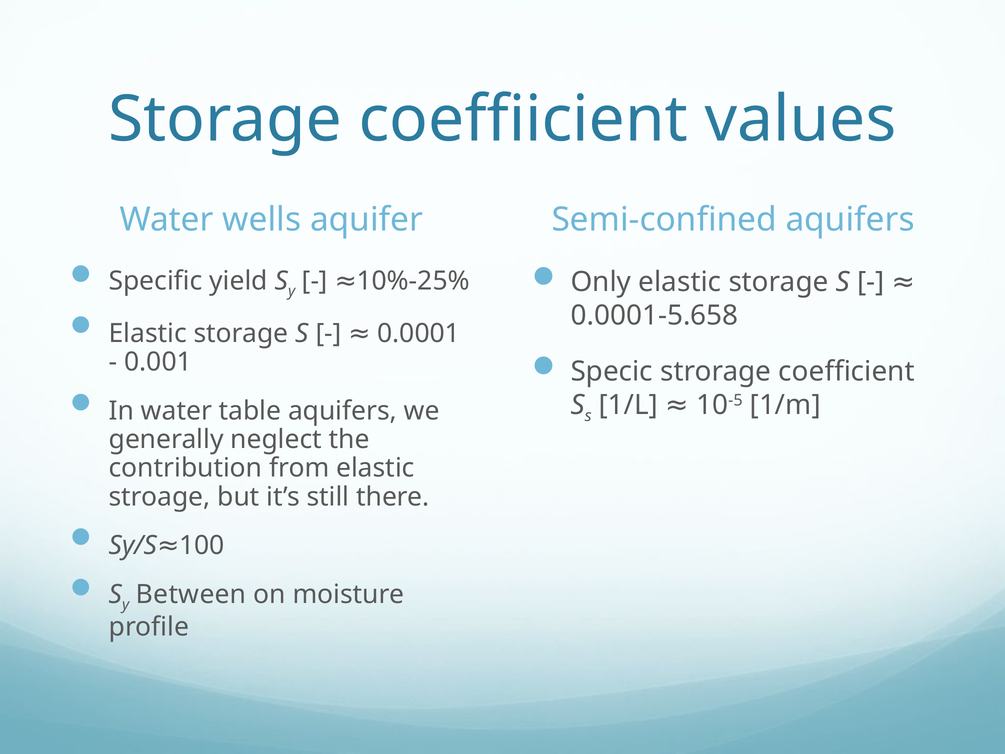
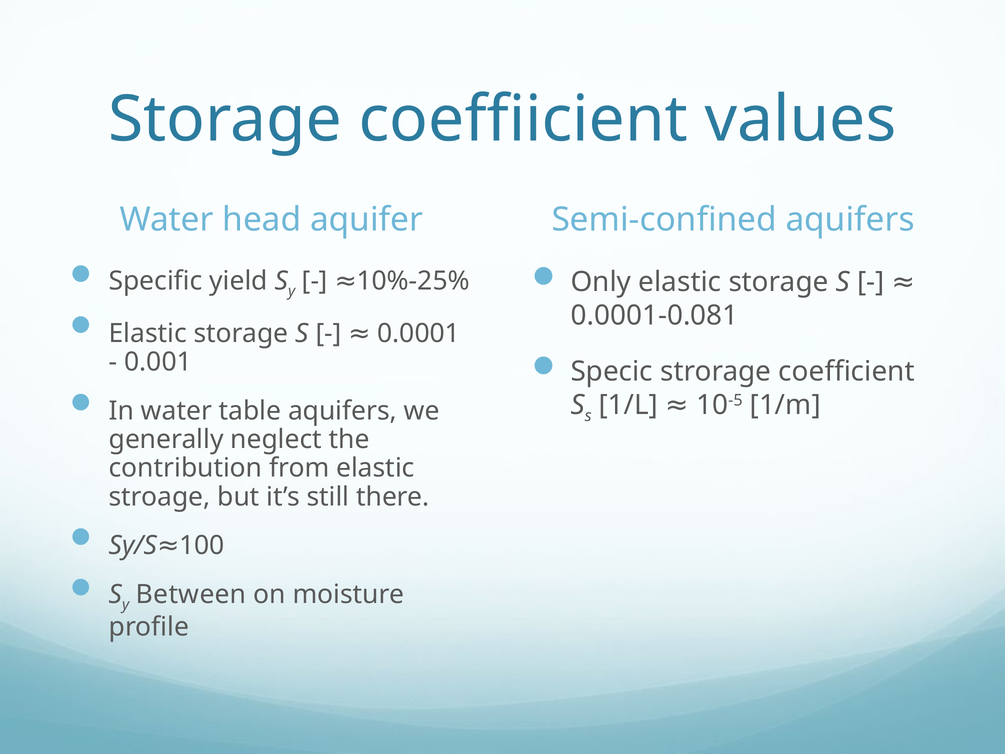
wells: wells -> head
0.0001-5.658: 0.0001-5.658 -> 0.0001-0.081
